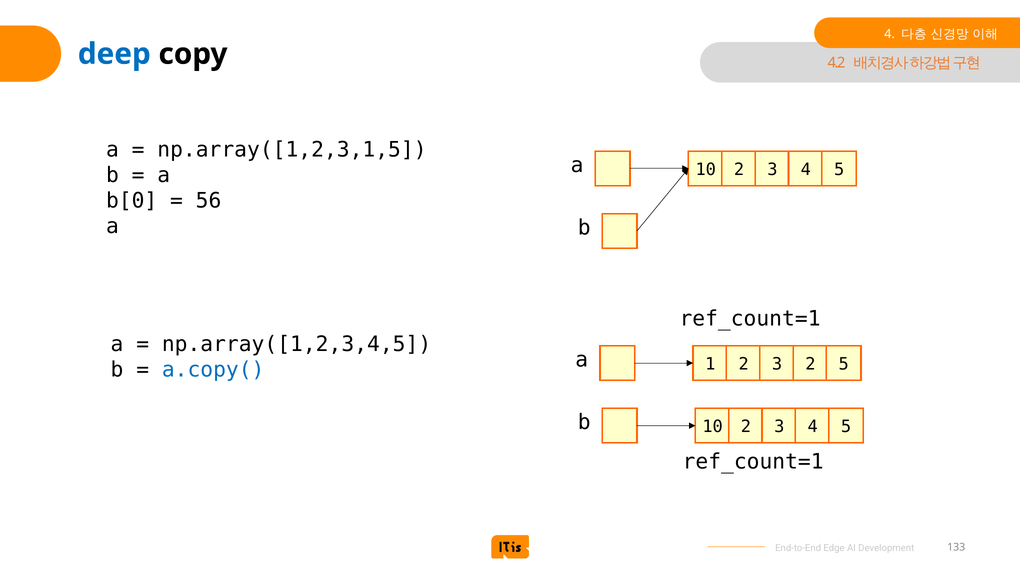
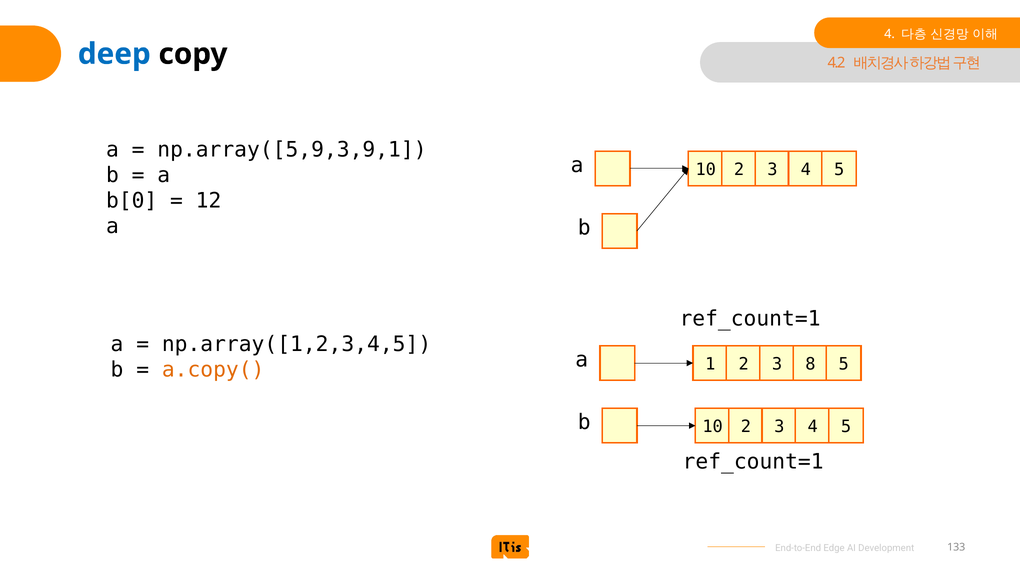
np.array([1,2,3,1,5: np.array([1,2,3,1,5 -> np.array([5,9,3,9,1
56: 56 -> 12
a.copy( colour: blue -> orange
3 2: 2 -> 8
